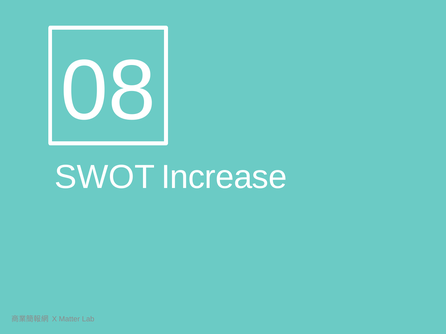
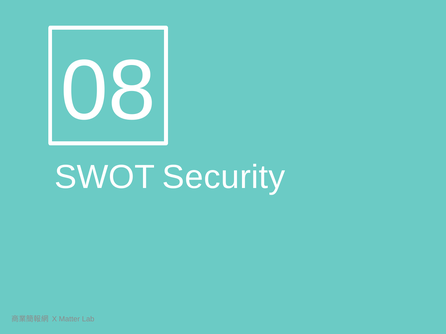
Increase: Increase -> Security
